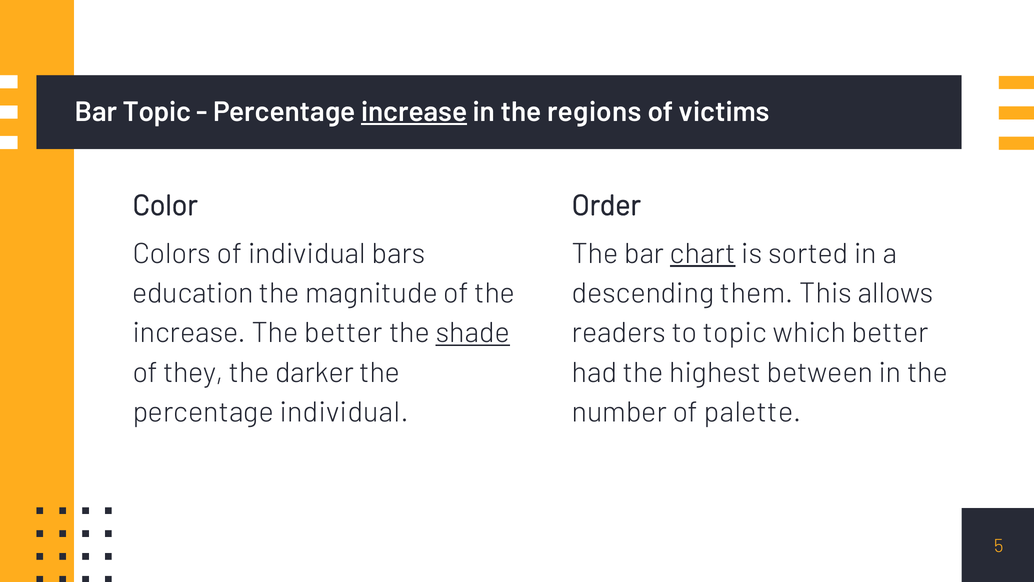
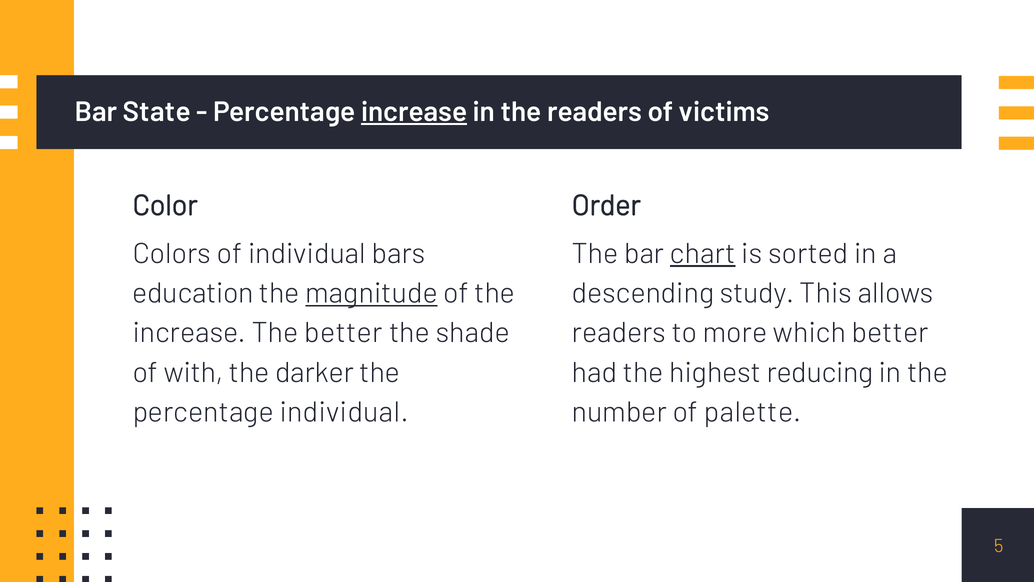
Bar Topic: Topic -> State
the regions: regions -> readers
magnitude underline: none -> present
them: them -> study
shade underline: present -> none
to topic: topic -> more
they: they -> with
between: between -> reducing
